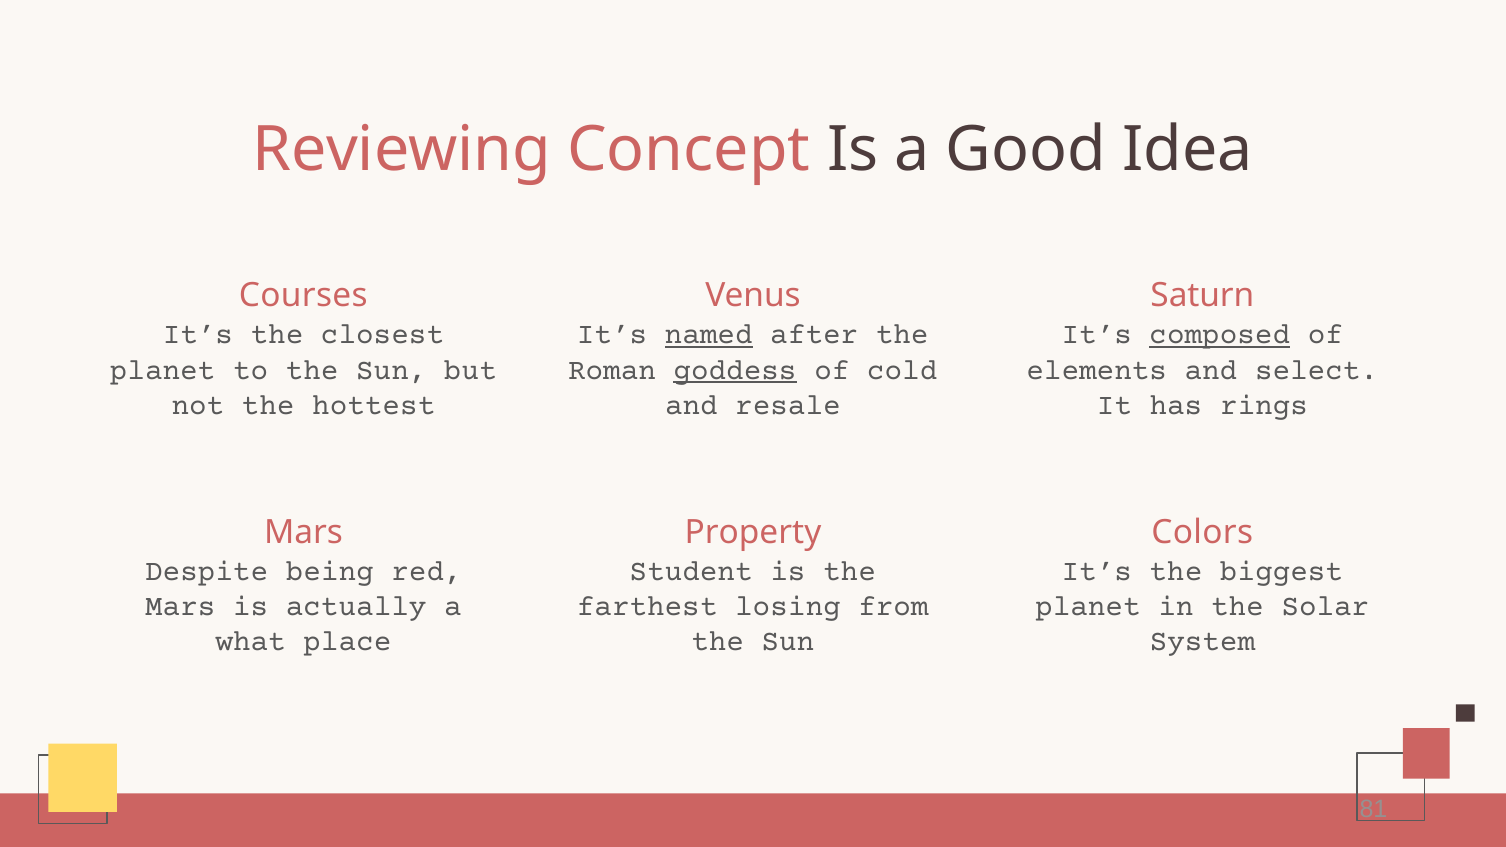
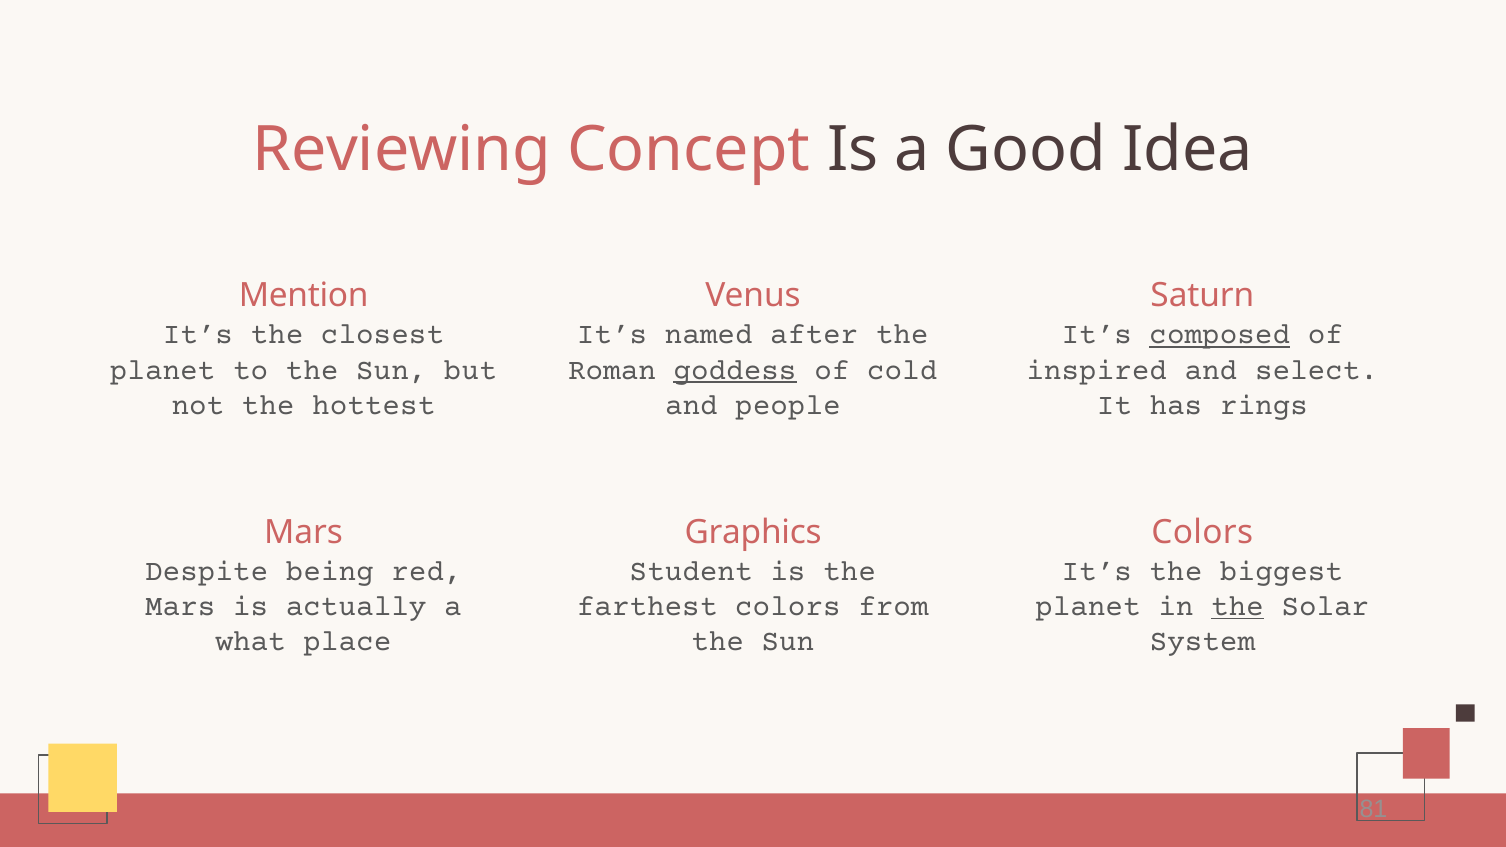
Courses: Courses -> Mention
named underline: present -> none
elements: elements -> inspired
resale: resale -> people
Property: Property -> Graphics
farthest losing: losing -> colors
the at (1237, 606) underline: none -> present
